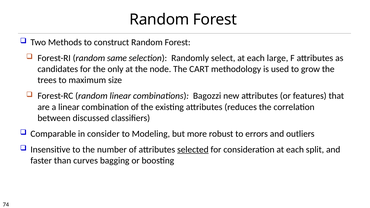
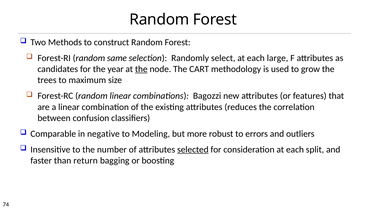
only: only -> year
the at (141, 69) underline: none -> present
discussed: discussed -> confusion
consider: consider -> negative
curves: curves -> return
